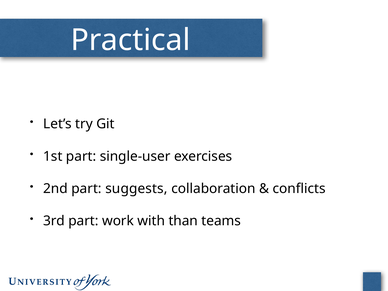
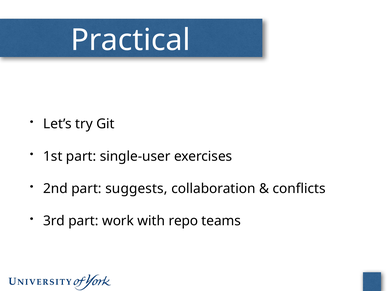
than: than -> repo
